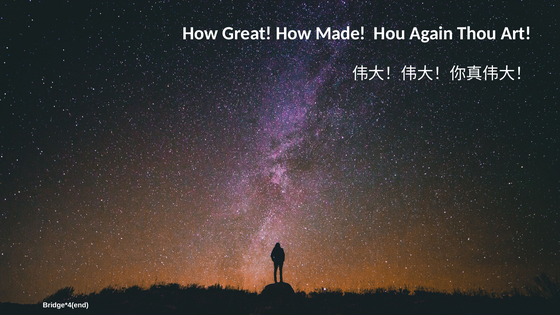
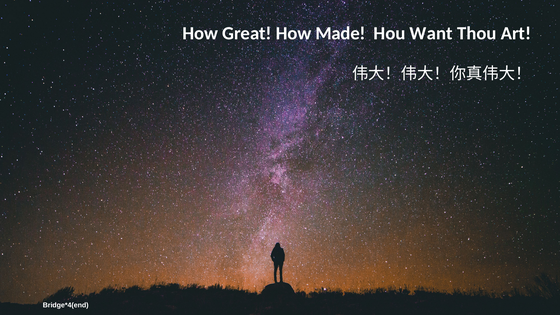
Again: Again -> Want
